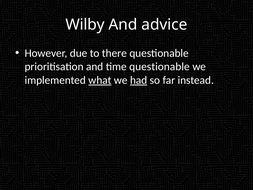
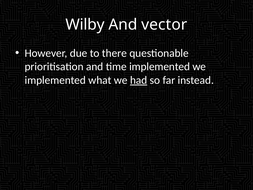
advice: advice -> vector
time questionable: questionable -> implemented
what underline: present -> none
